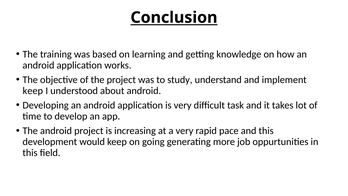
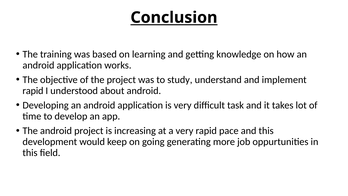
keep at (33, 91): keep -> rapid
